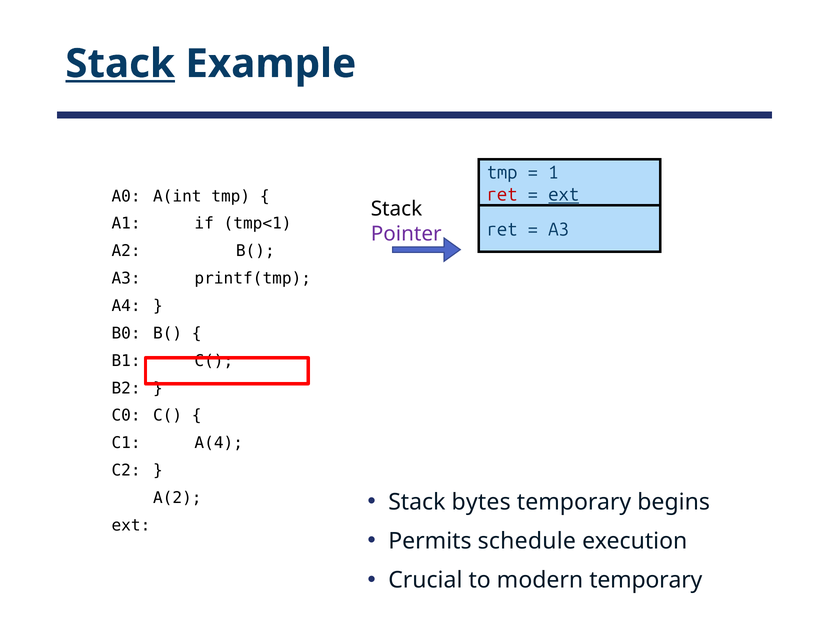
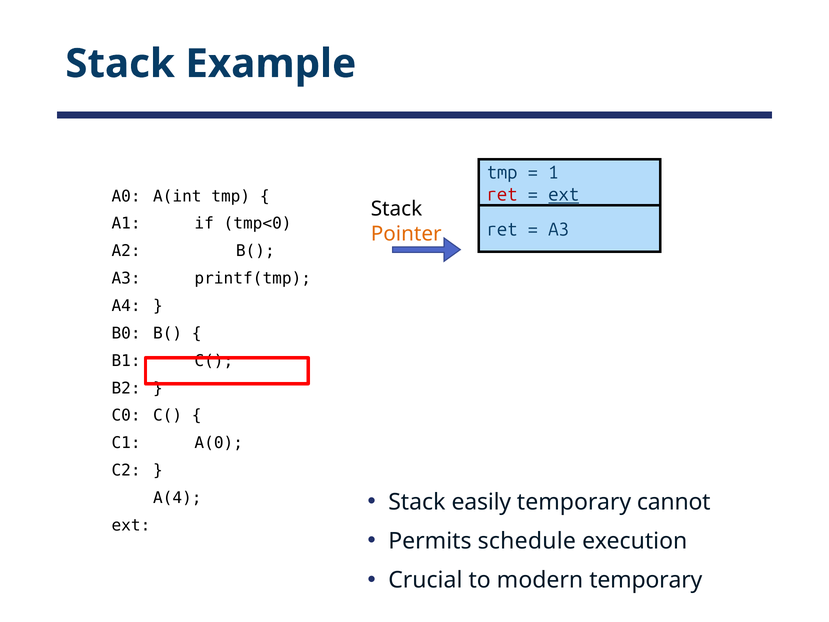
Stack at (120, 64) underline: present -> none
tmp<1: tmp<1 -> tmp<0
Pointer colour: purple -> orange
A(4: A(4 -> A(0
bytes: bytes -> easily
begins: begins -> cannot
A(2: A(2 -> A(4
